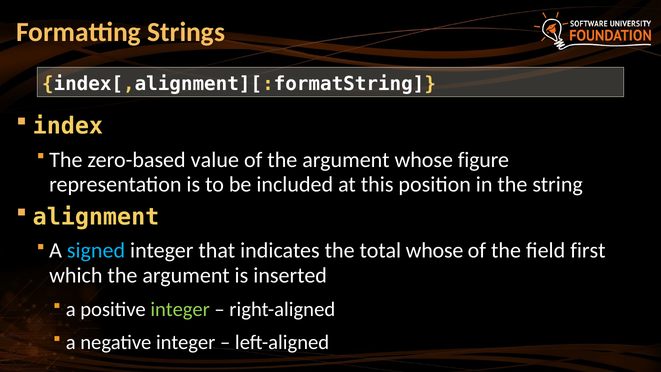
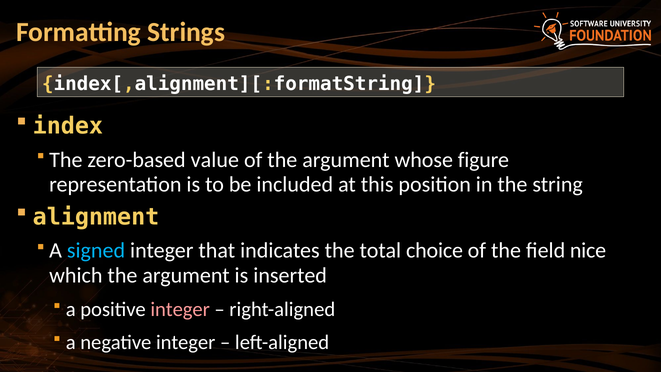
total whose: whose -> choice
first: first -> nice
integer at (180, 309) colour: light green -> pink
